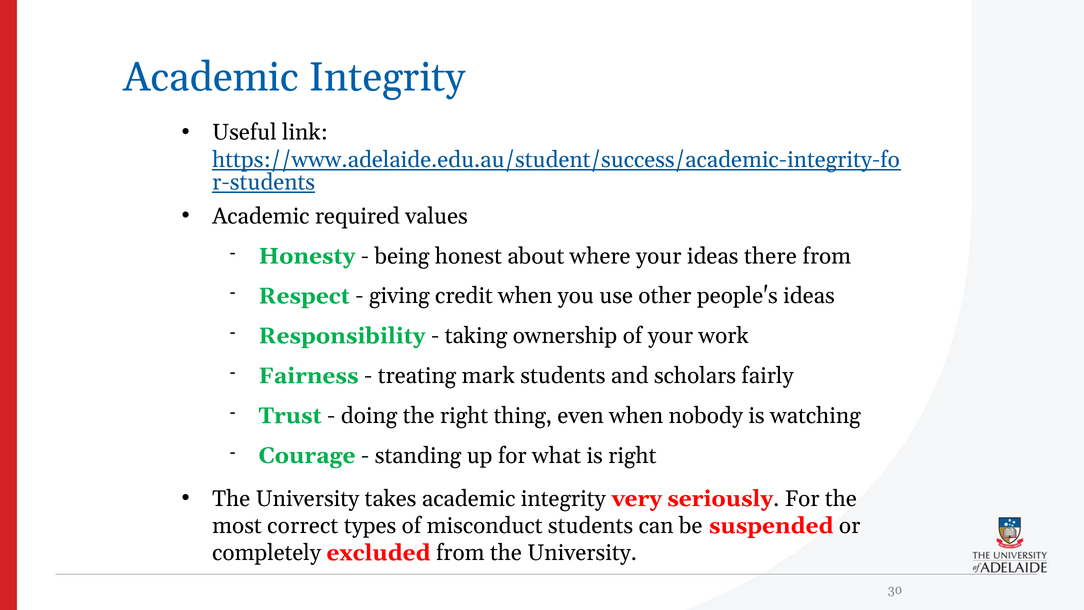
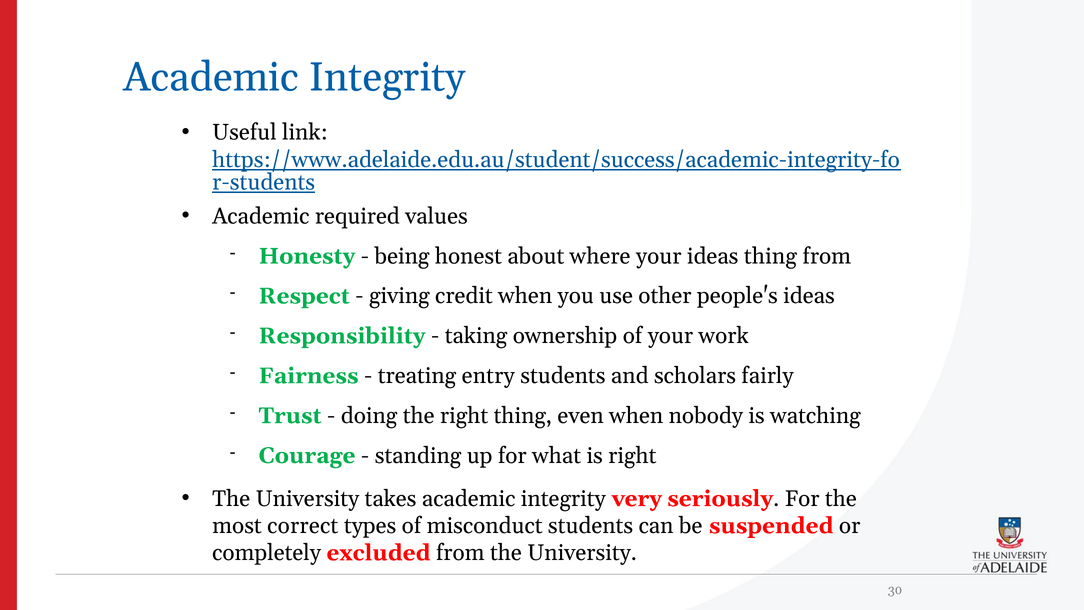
ideas there: there -> thing
mark: mark -> entry
